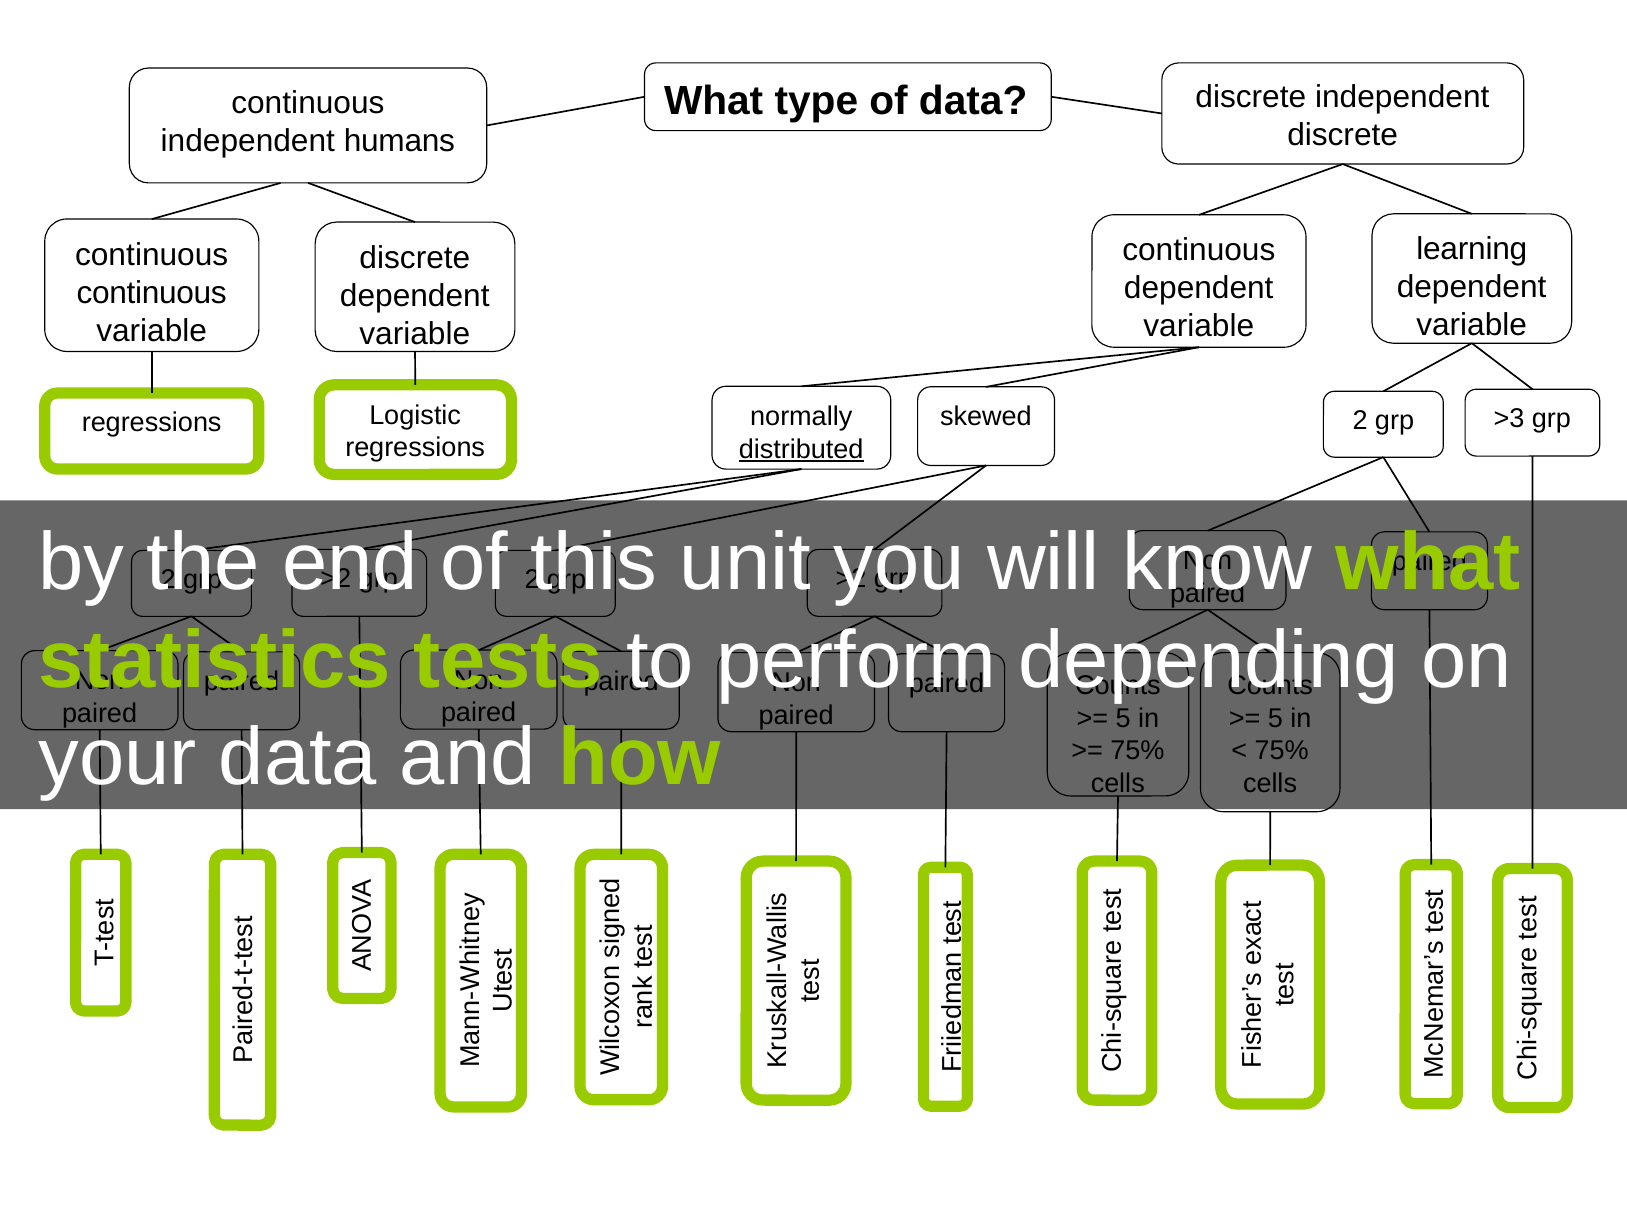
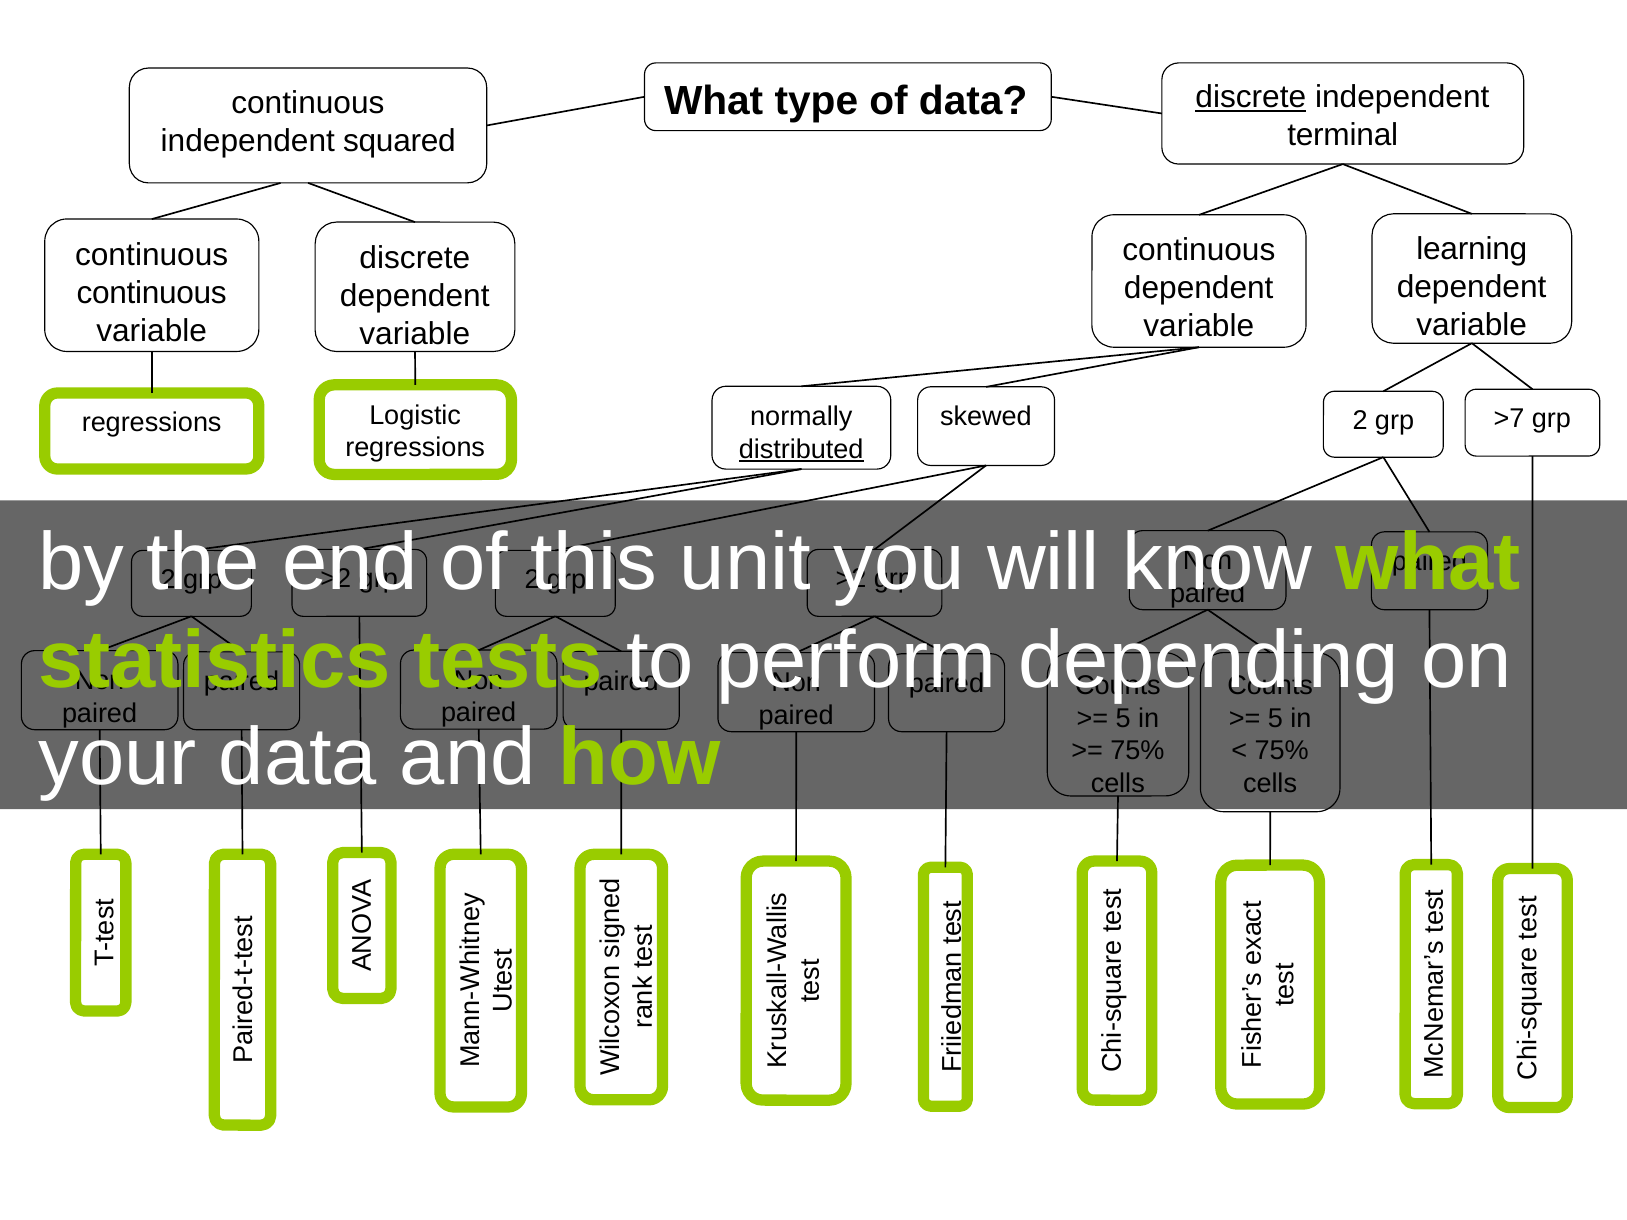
discrete at (1251, 97) underline: none -> present
discrete at (1343, 135): discrete -> terminal
humans: humans -> squared
>3: >3 -> >7
